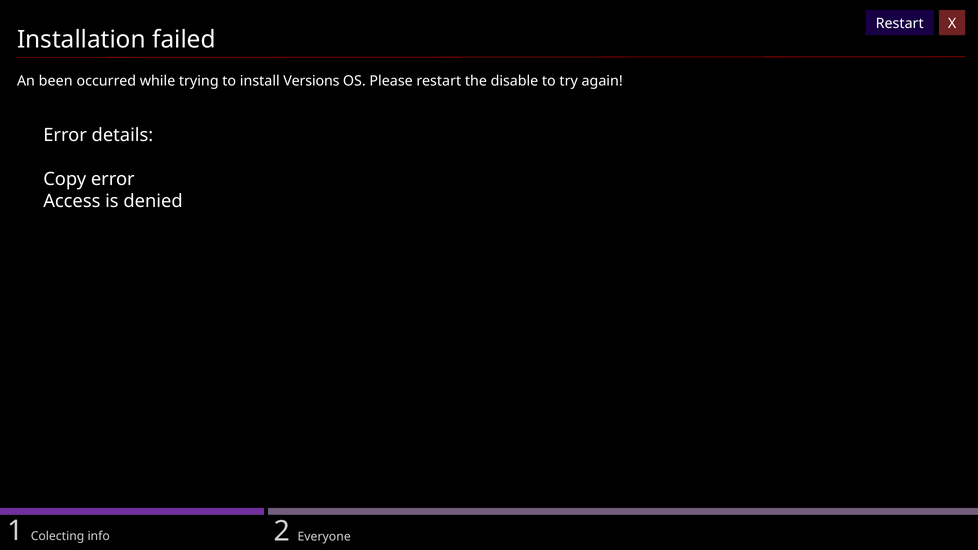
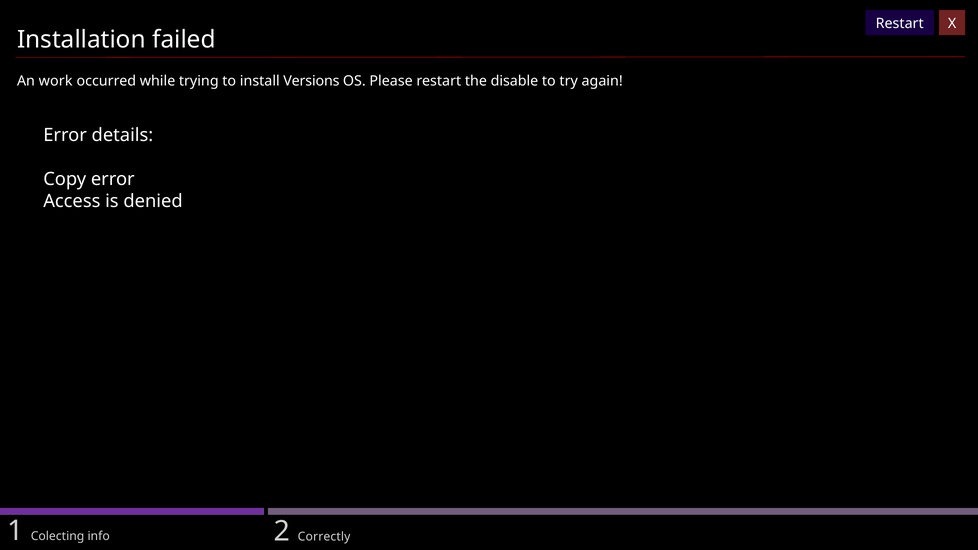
been: been -> work
Everyone: Everyone -> Correctly
